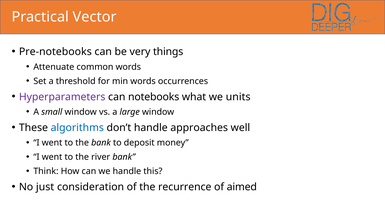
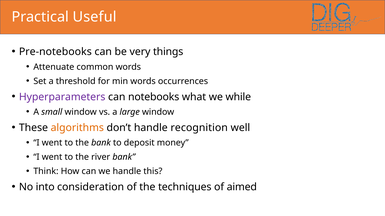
Vector: Vector -> Useful
units: units -> while
algorithms colour: blue -> orange
approaches: approaches -> recognition
just: just -> into
recurrence: recurrence -> techniques
